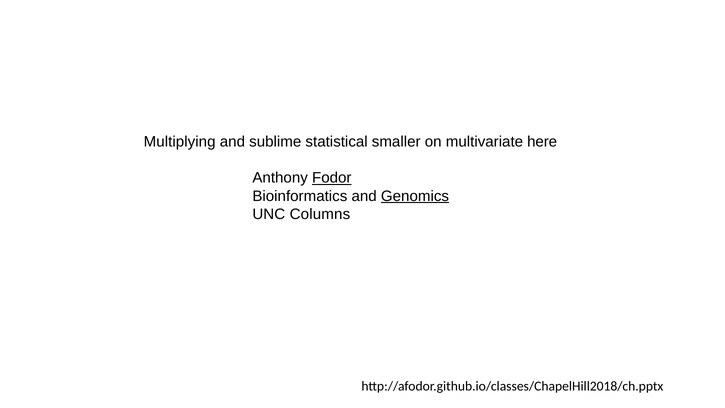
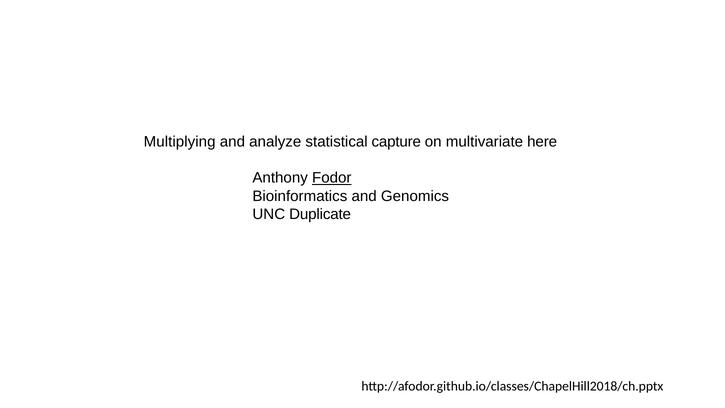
sublime: sublime -> analyze
smaller: smaller -> capture
Genomics underline: present -> none
Columns: Columns -> Duplicate
